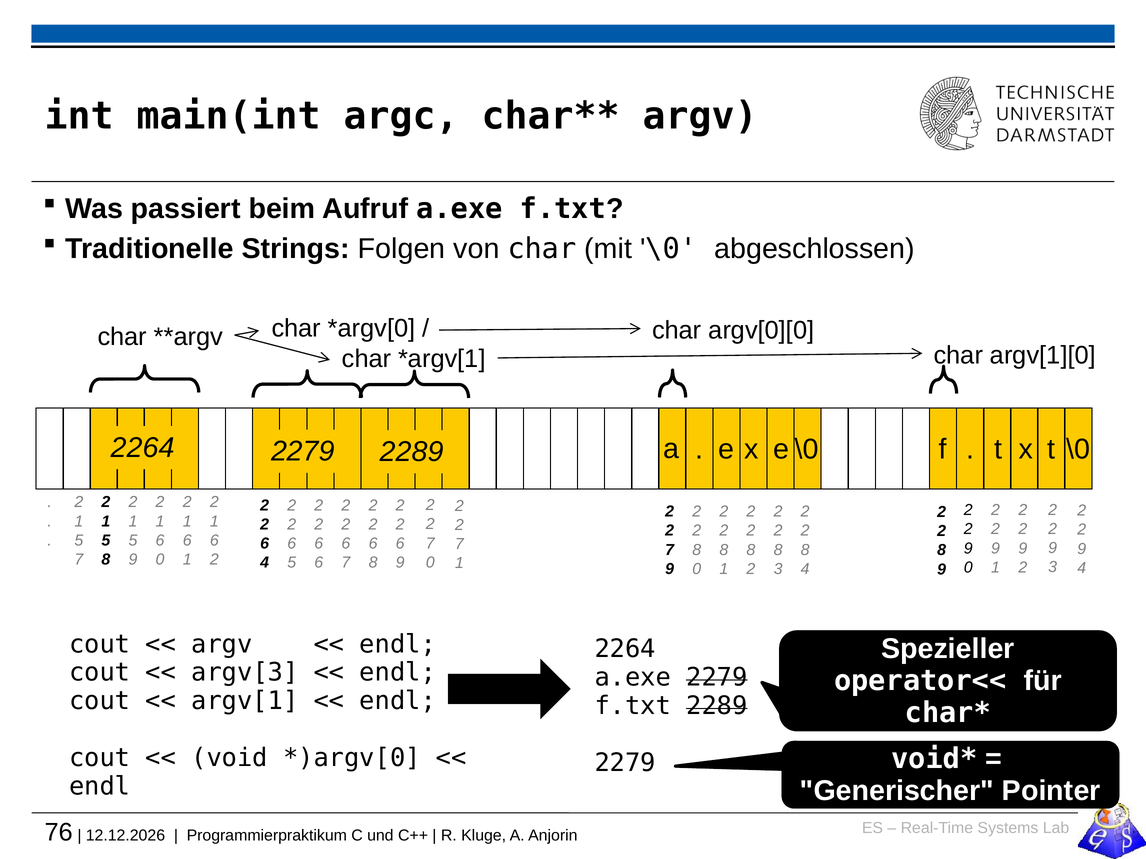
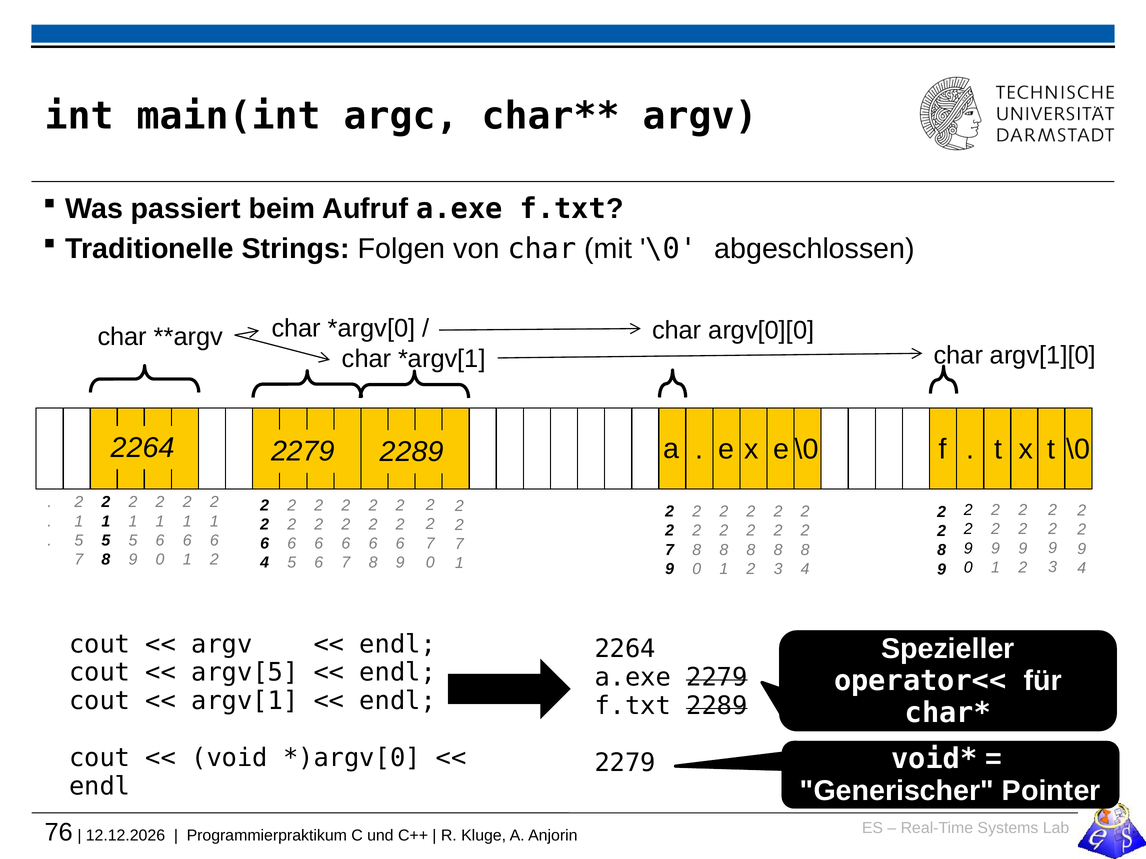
argv[3: argv[3 -> argv[5
